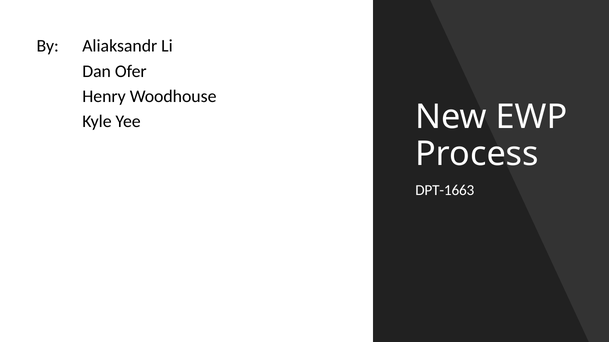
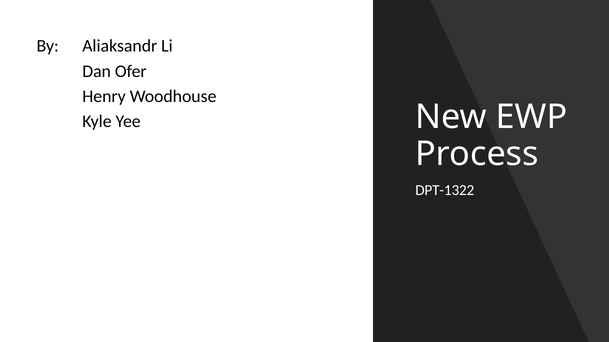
DPT-1663: DPT-1663 -> DPT-1322
